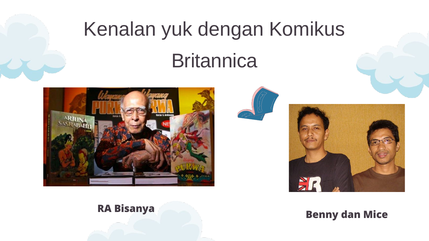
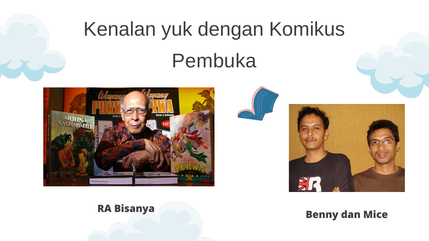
Britannica: Britannica -> Pembuka
